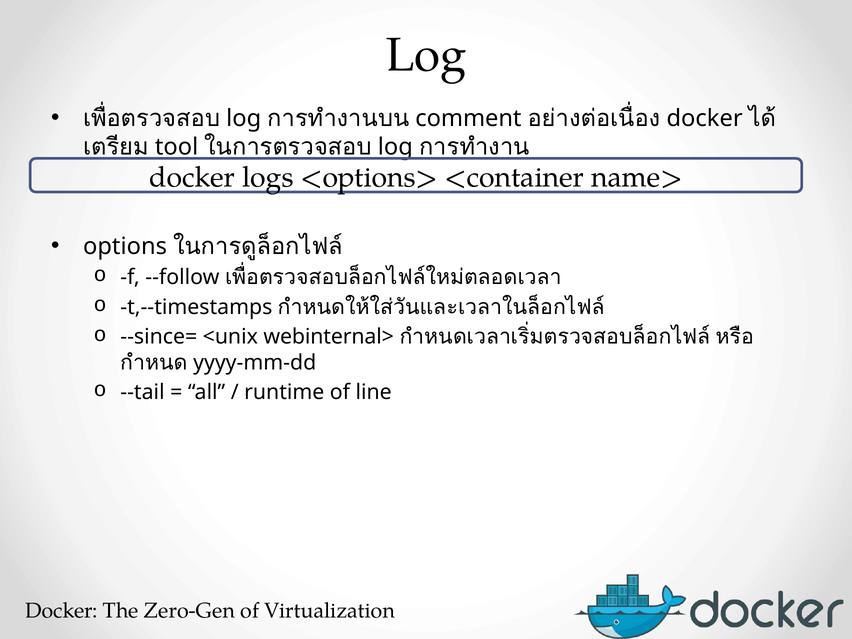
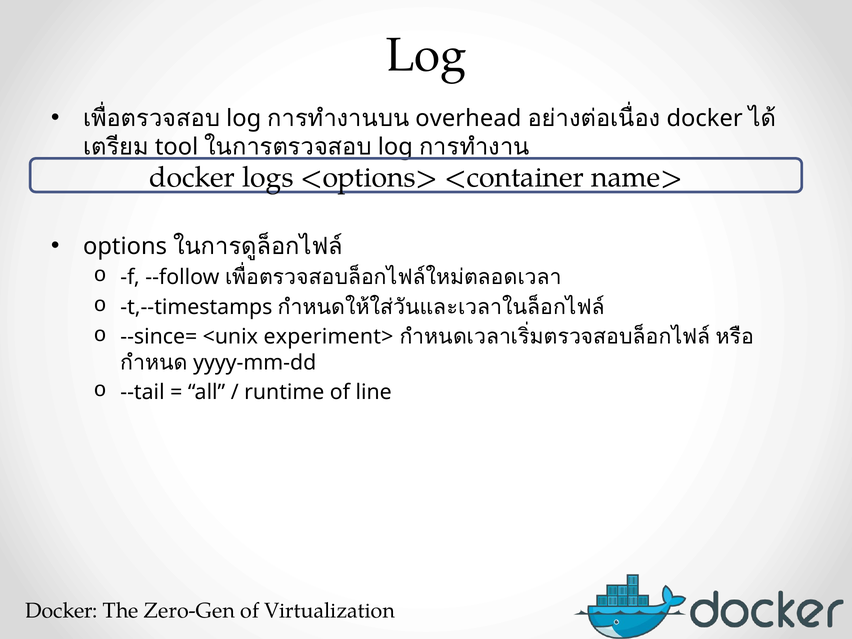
comment: comment -> overhead
webinternal>: webinternal> -> experiment>
